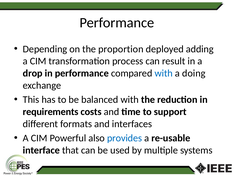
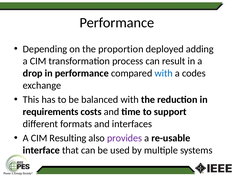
doing: doing -> codes
Powerful: Powerful -> Resulting
provides colour: blue -> purple
